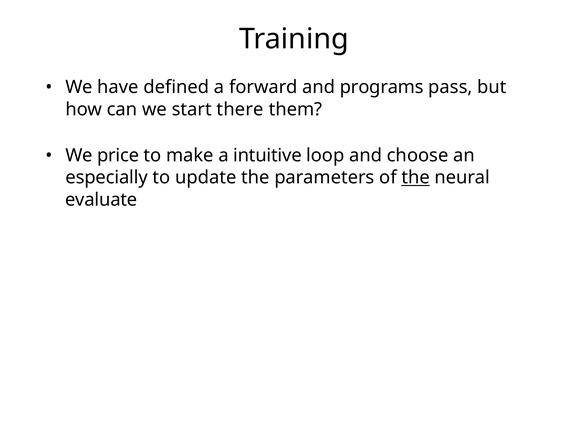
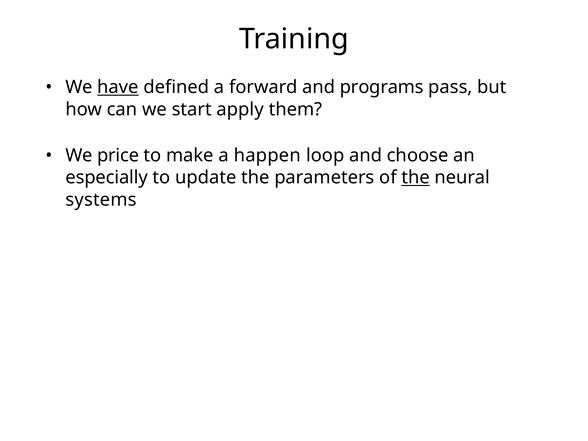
have underline: none -> present
there: there -> apply
intuitive: intuitive -> happen
evaluate: evaluate -> systems
